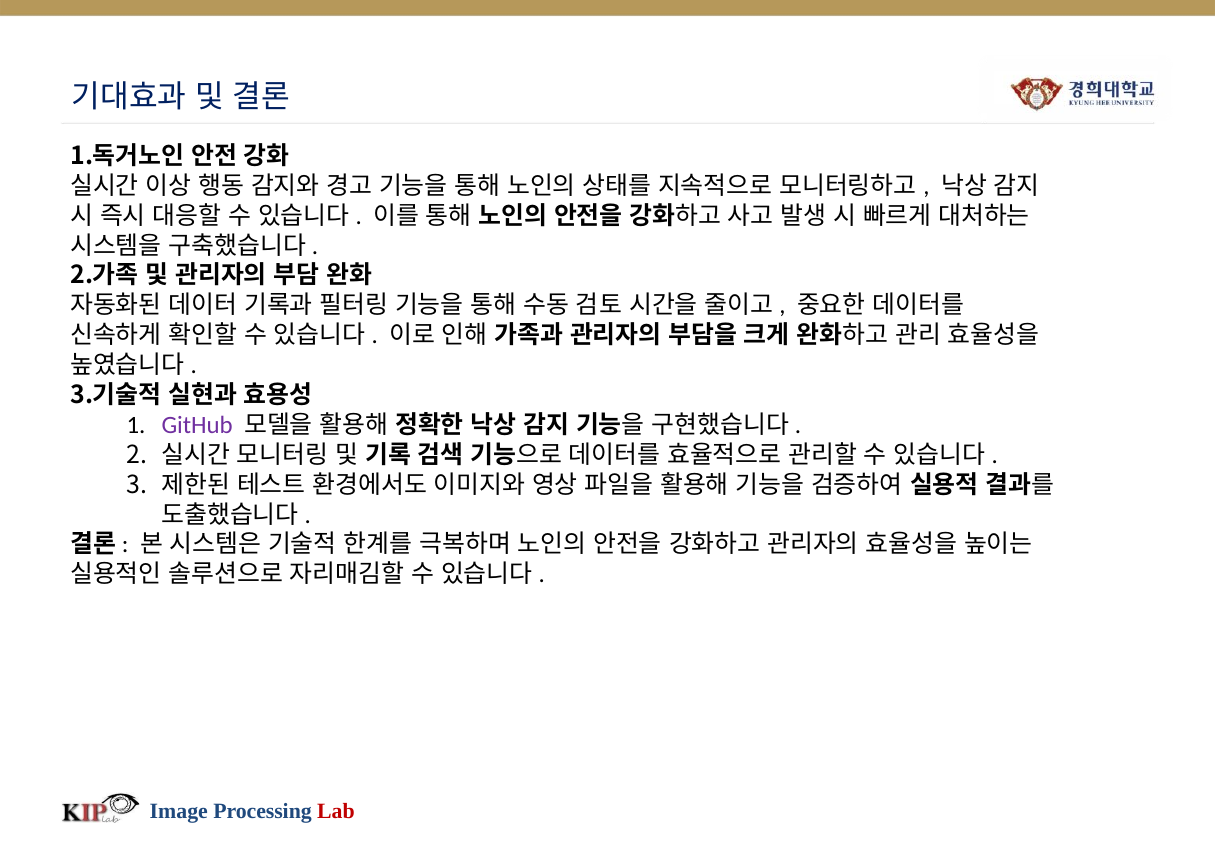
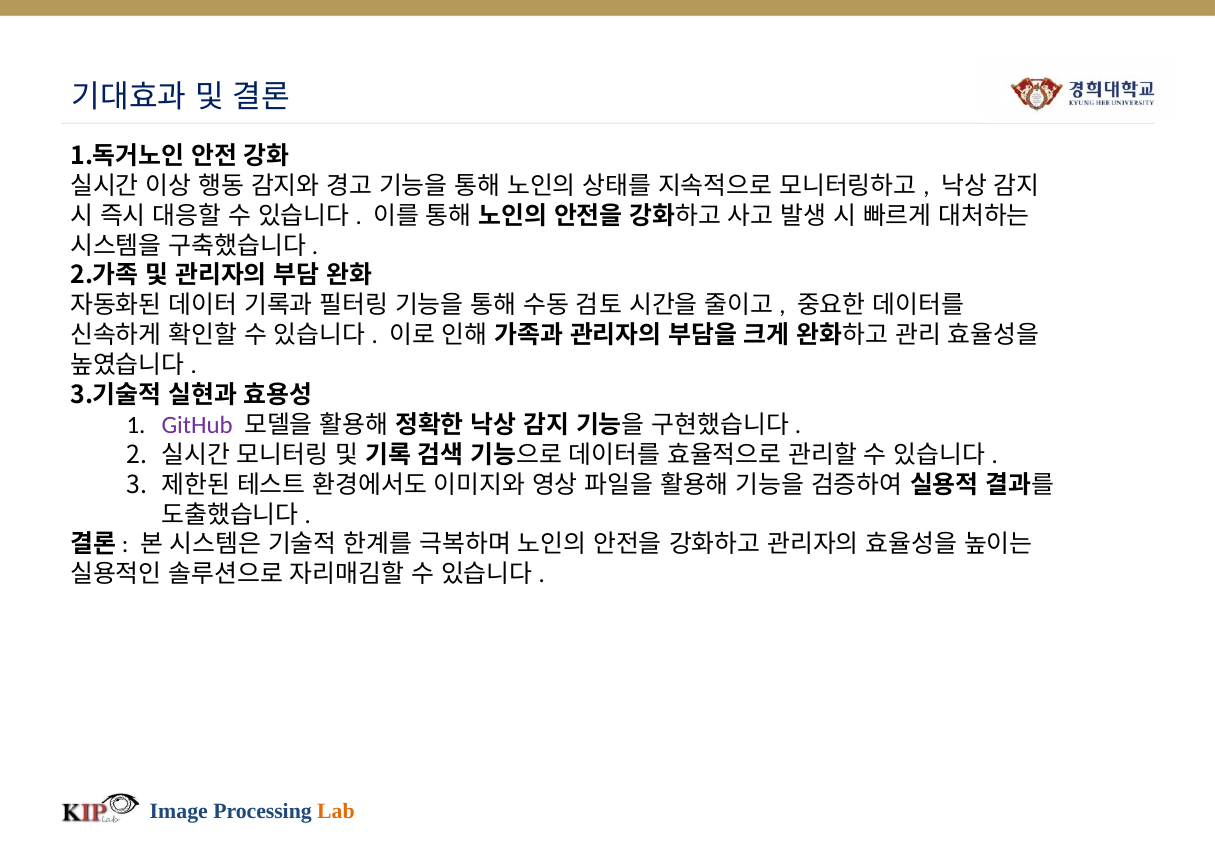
Lab colour: red -> orange
